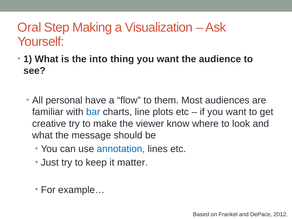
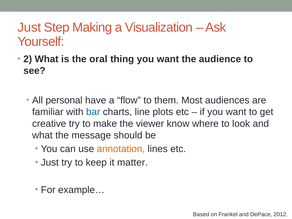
Oral at (29, 28): Oral -> Just
1: 1 -> 2
into: into -> oral
annotation colour: blue -> orange
